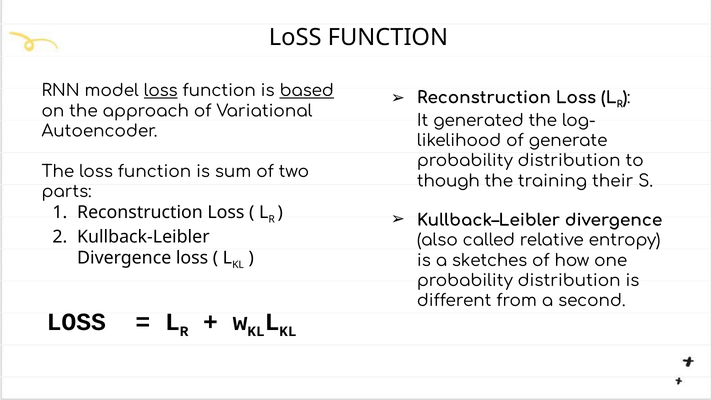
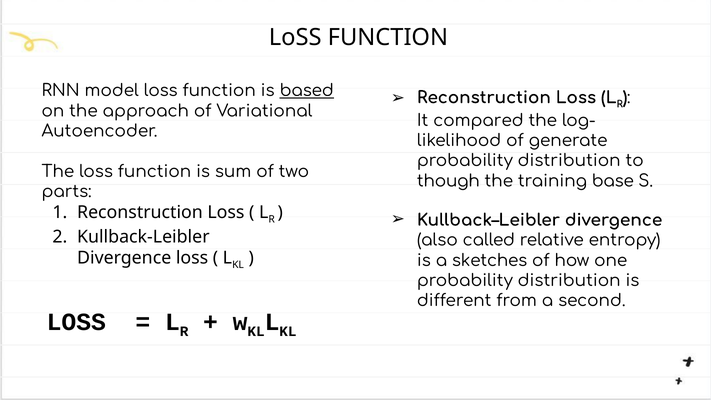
loss at (161, 91) underline: present -> none
generated: generated -> compared
their: their -> base
